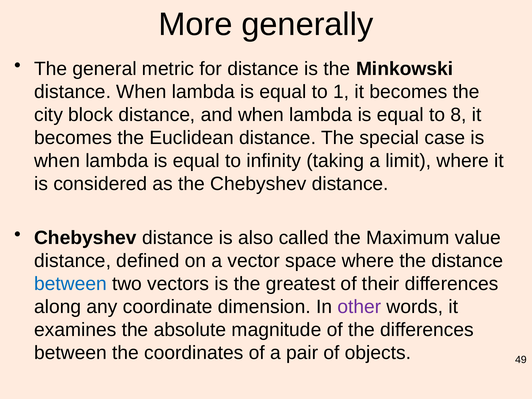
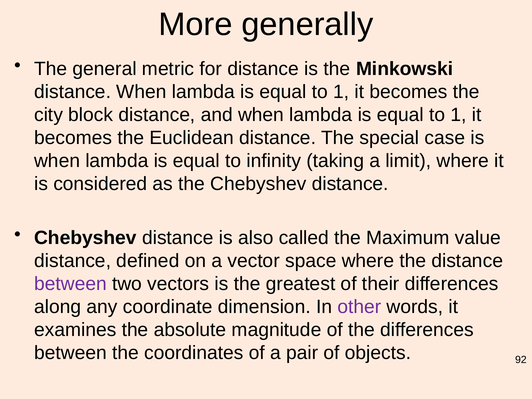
8 at (459, 115): 8 -> 1
between at (70, 284) colour: blue -> purple
49: 49 -> 92
